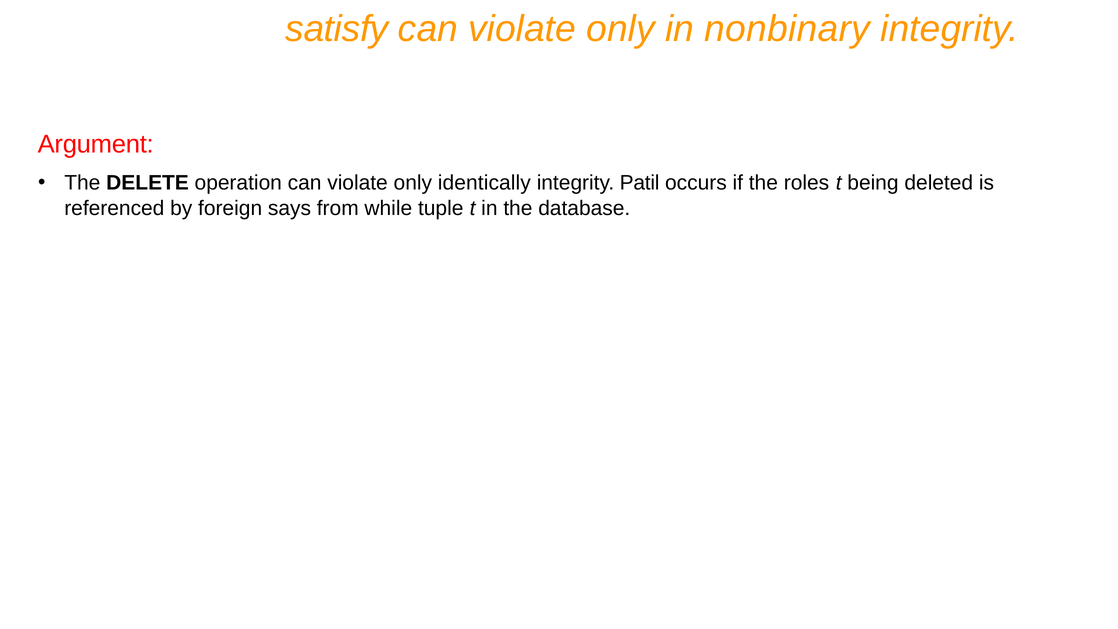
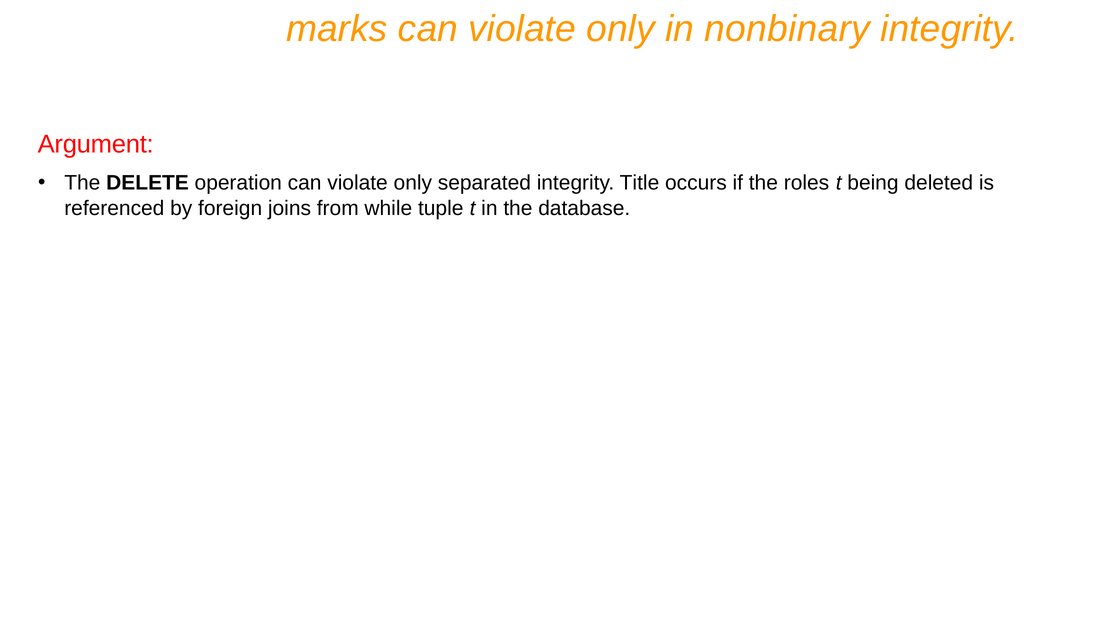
satisfy: satisfy -> marks
identically: identically -> separated
Patil: Patil -> Title
says: says -> joins
